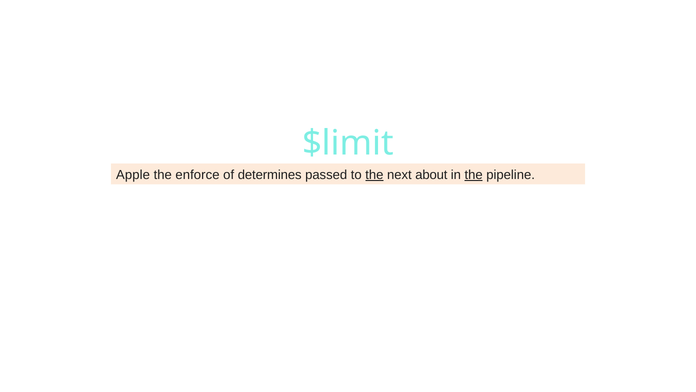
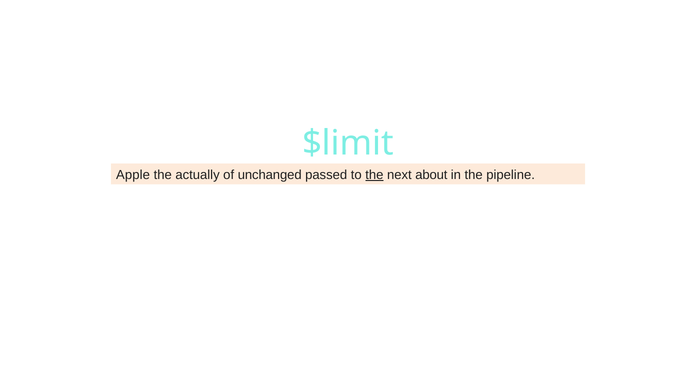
enforce: enforce -> actually
determines: determines -> unchanged
the at (474, 175) underline: present -> none
